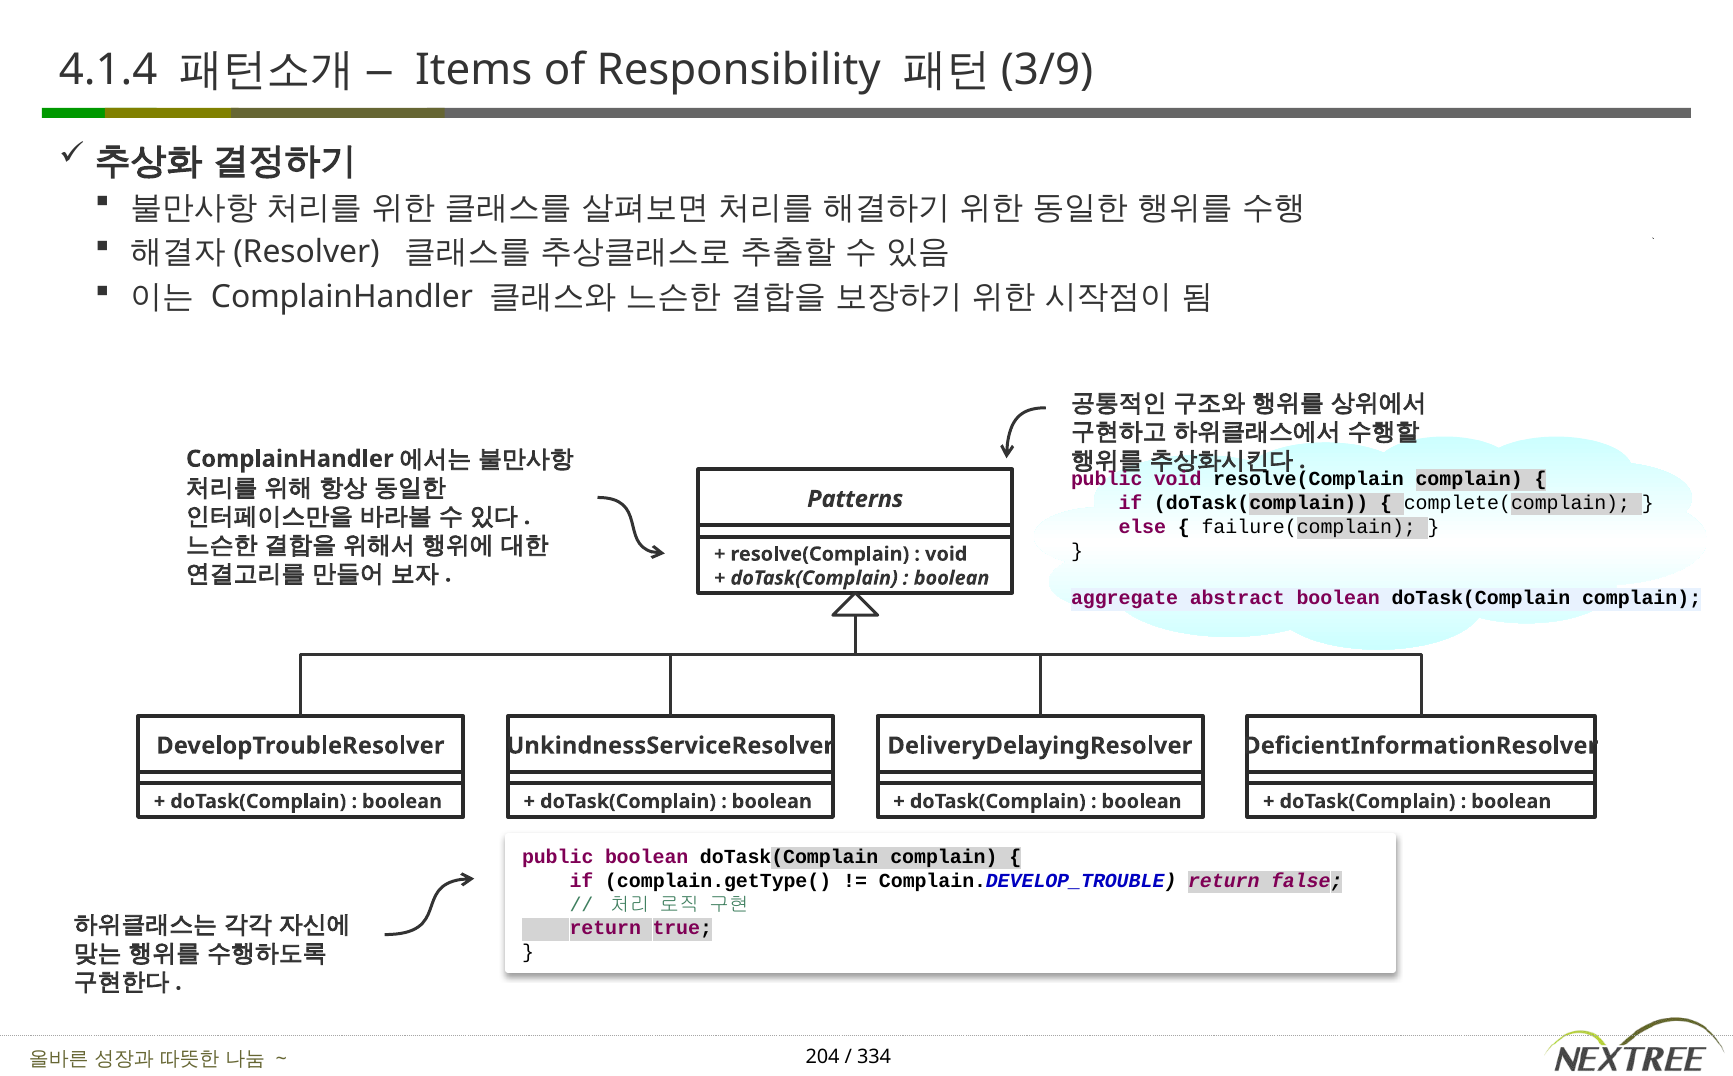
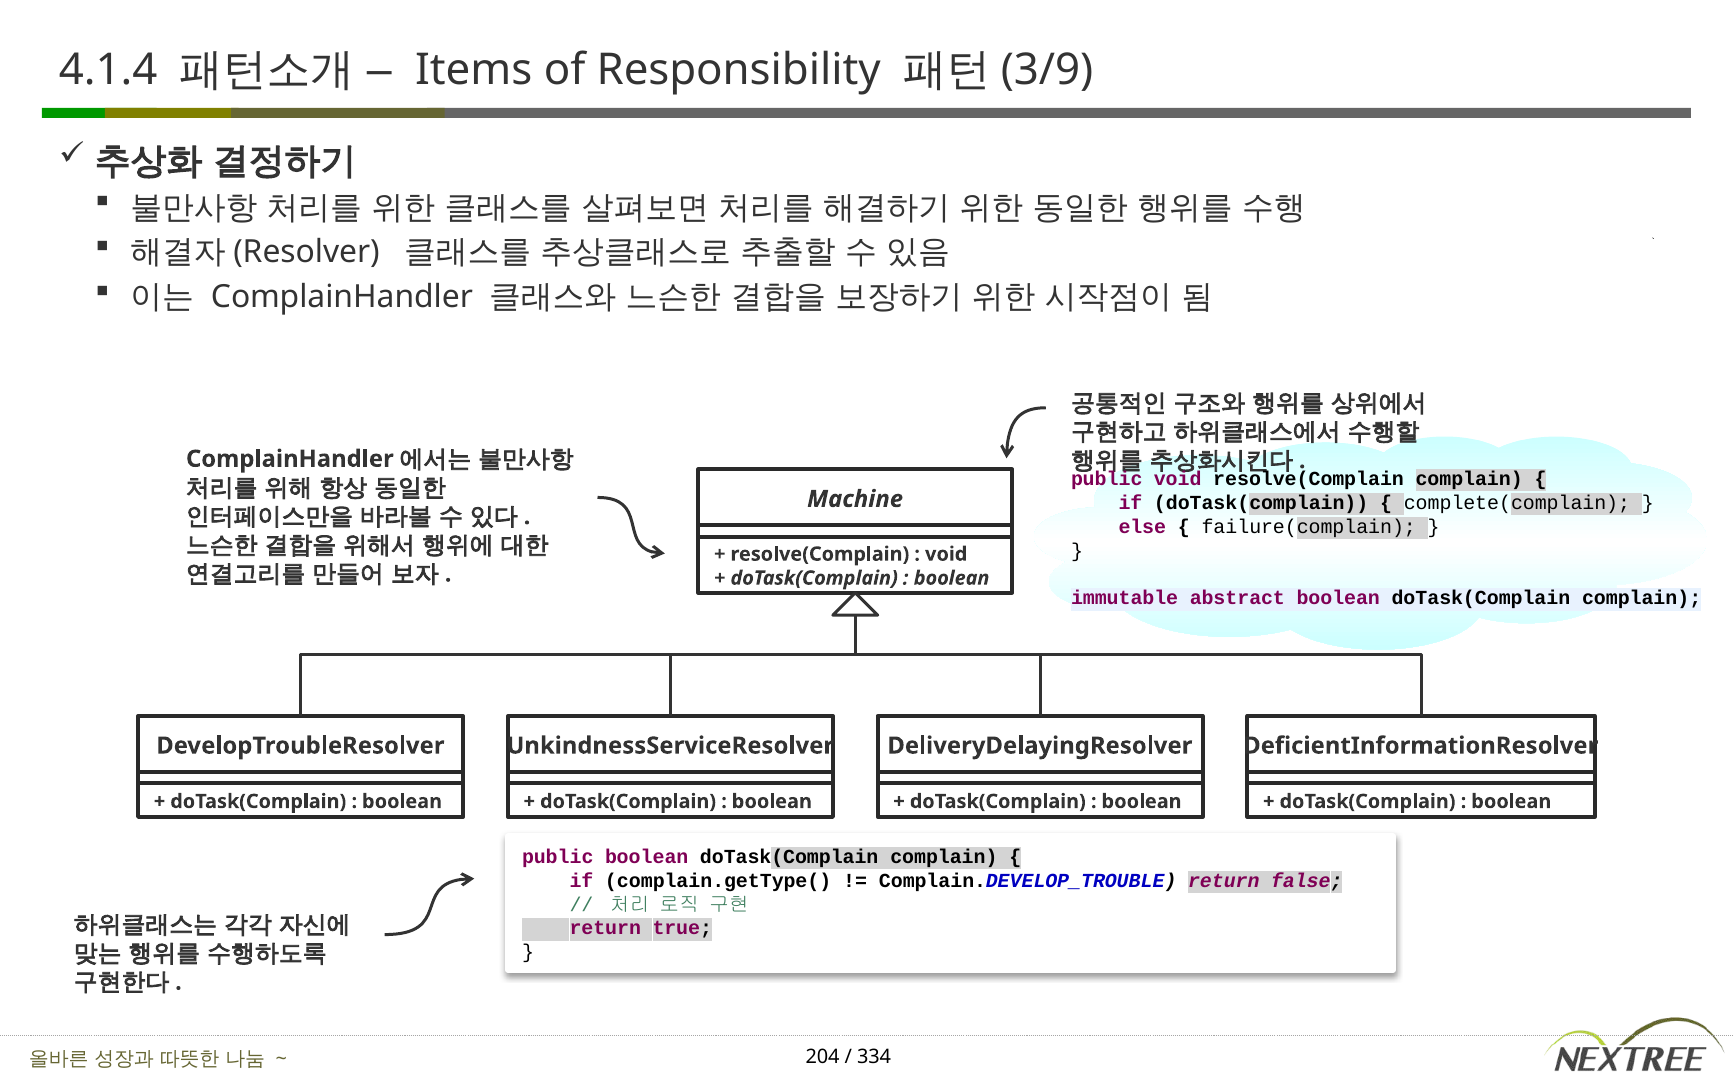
Patterns: Patterns -> Machine
aggregate: aggregate -> immutable
